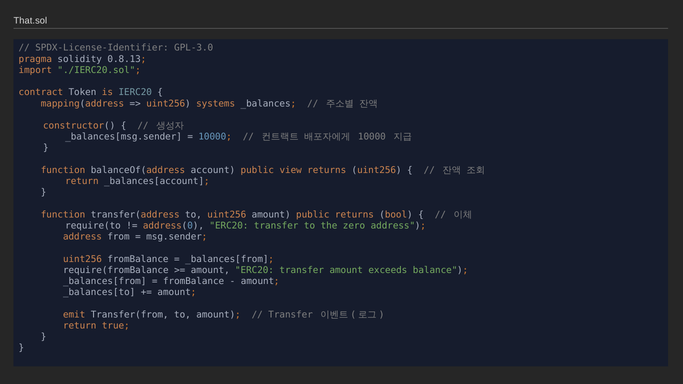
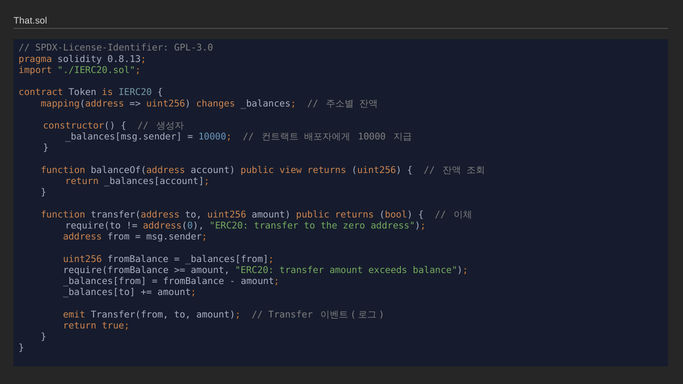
systems: systems -> changes
